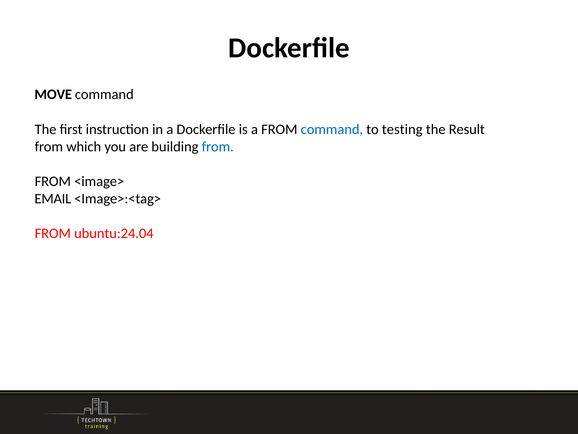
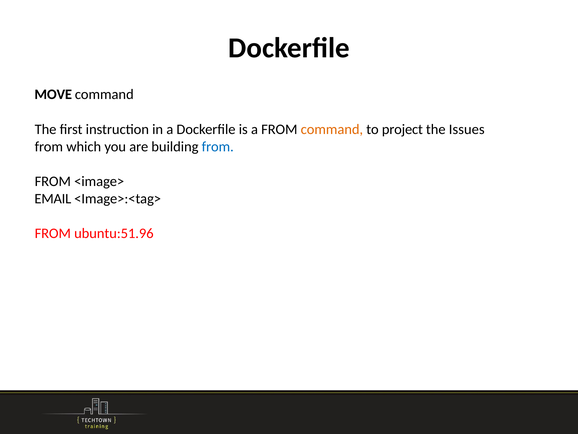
command at (332, 129) colour: blue -> orange
testing: testing -> project
Result: Result -> Issues
ubuntu:24.04: ubuntu:24.04 -> ubuntu:51.96
